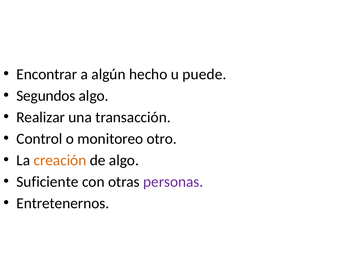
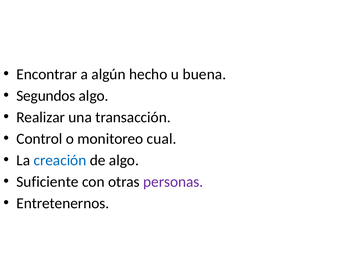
puede: puede -> buena
otro: otro -> cual
creación colour: orange -> blue
